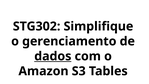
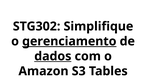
gerenciamento underline: none -> present
